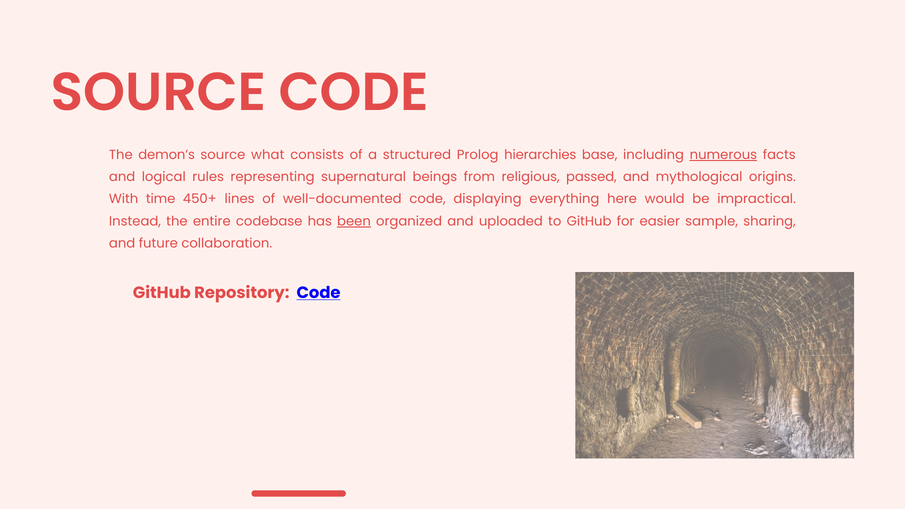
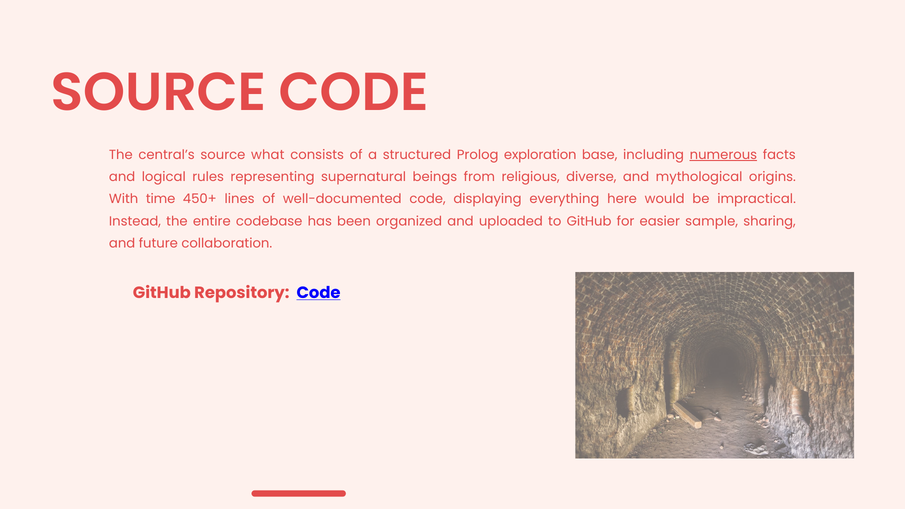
demon’s: demon’s -> central’s
hierarchies: hierarchies -> exploration
passed: passed -> diverse
been underline: present -> none
